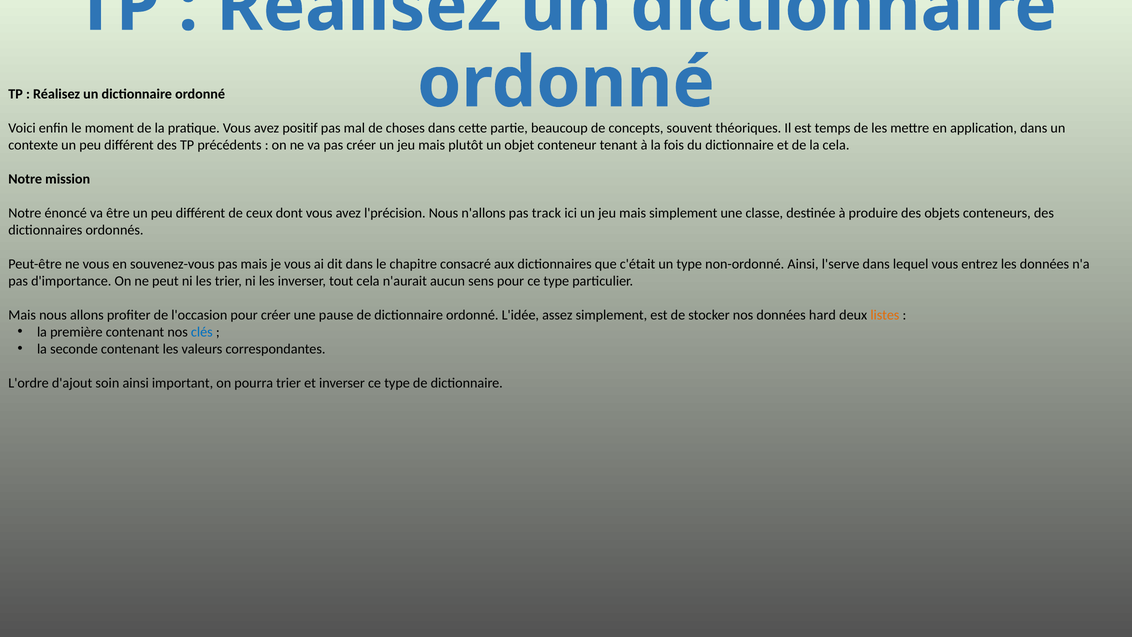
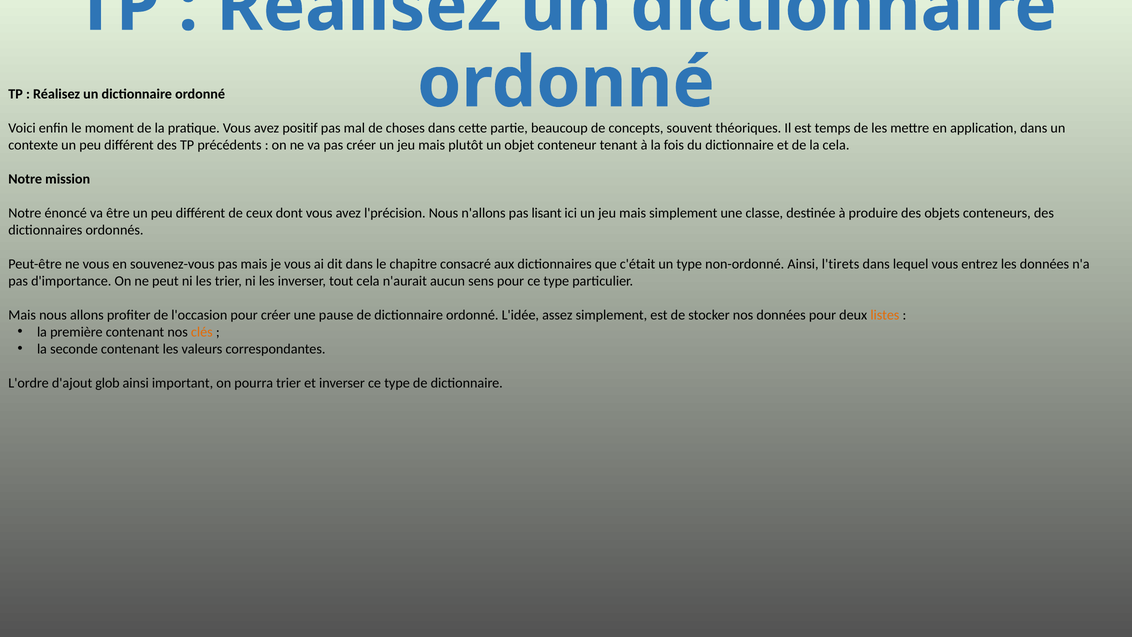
track: track -> lisant
l'serve: l'serve -> l'tirets
données hard: hard -> pour
clés colour: blue -> orange
soin: soin -> glob
